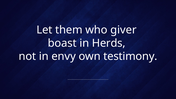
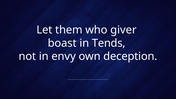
Herds: Herds -> Tends
testimony: testimony -> deception
